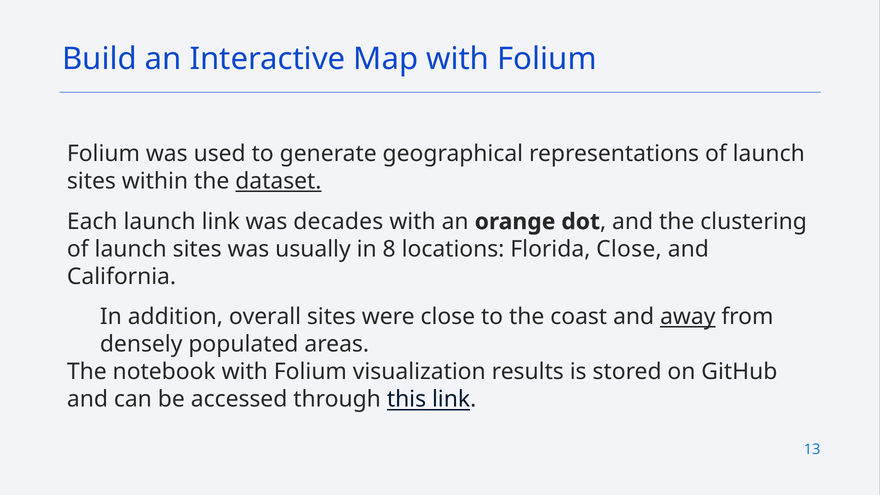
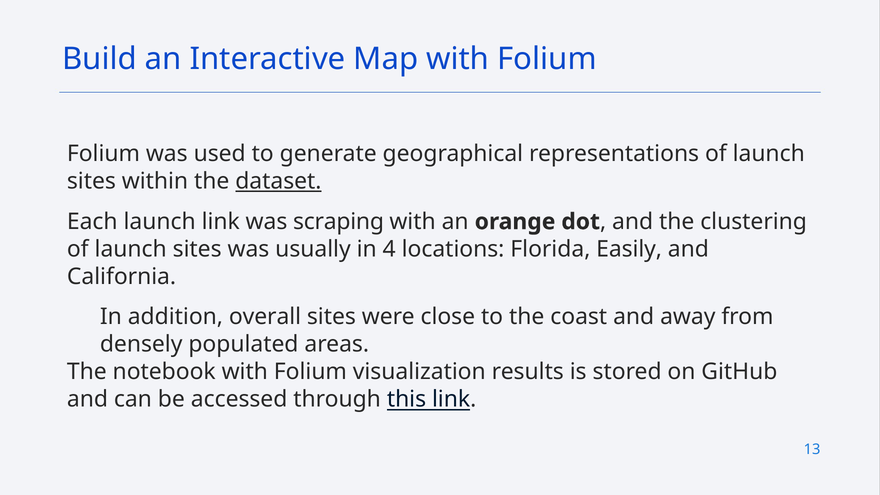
decades: decades -> scraping
8: 8 -> 4
Florida Close: Close -> Easily
away underline: present -> none
